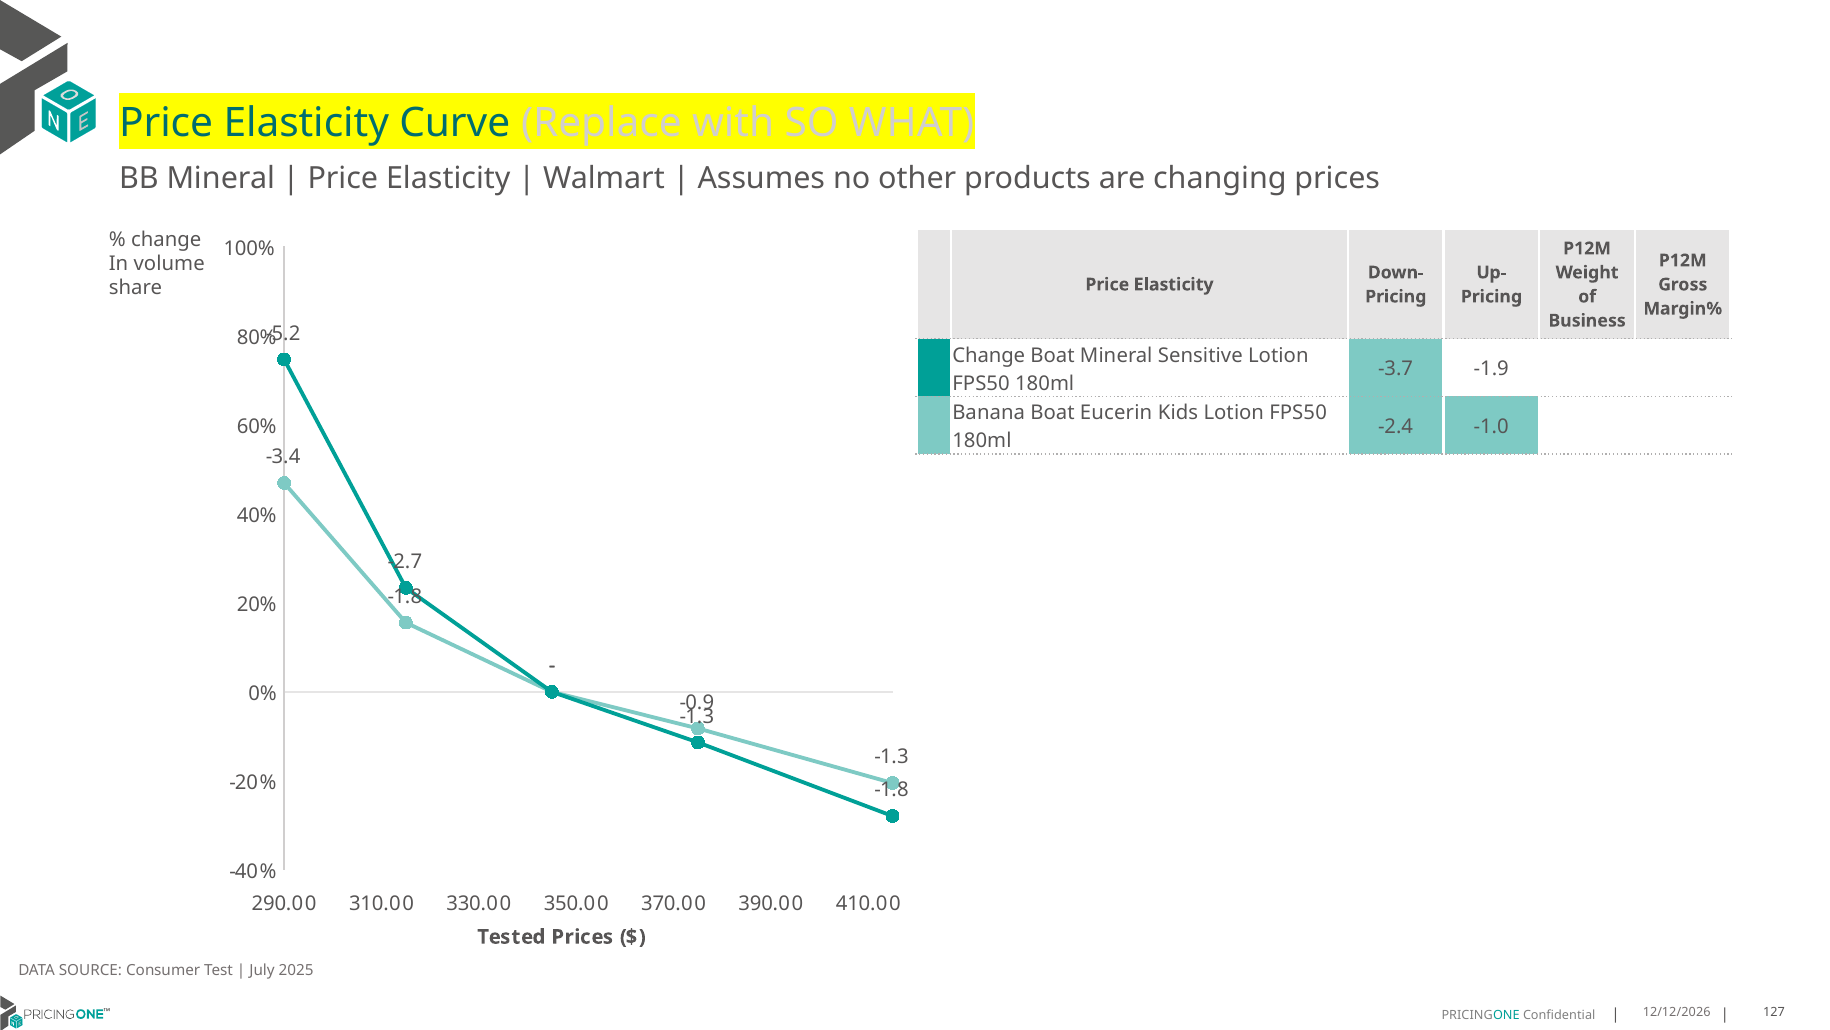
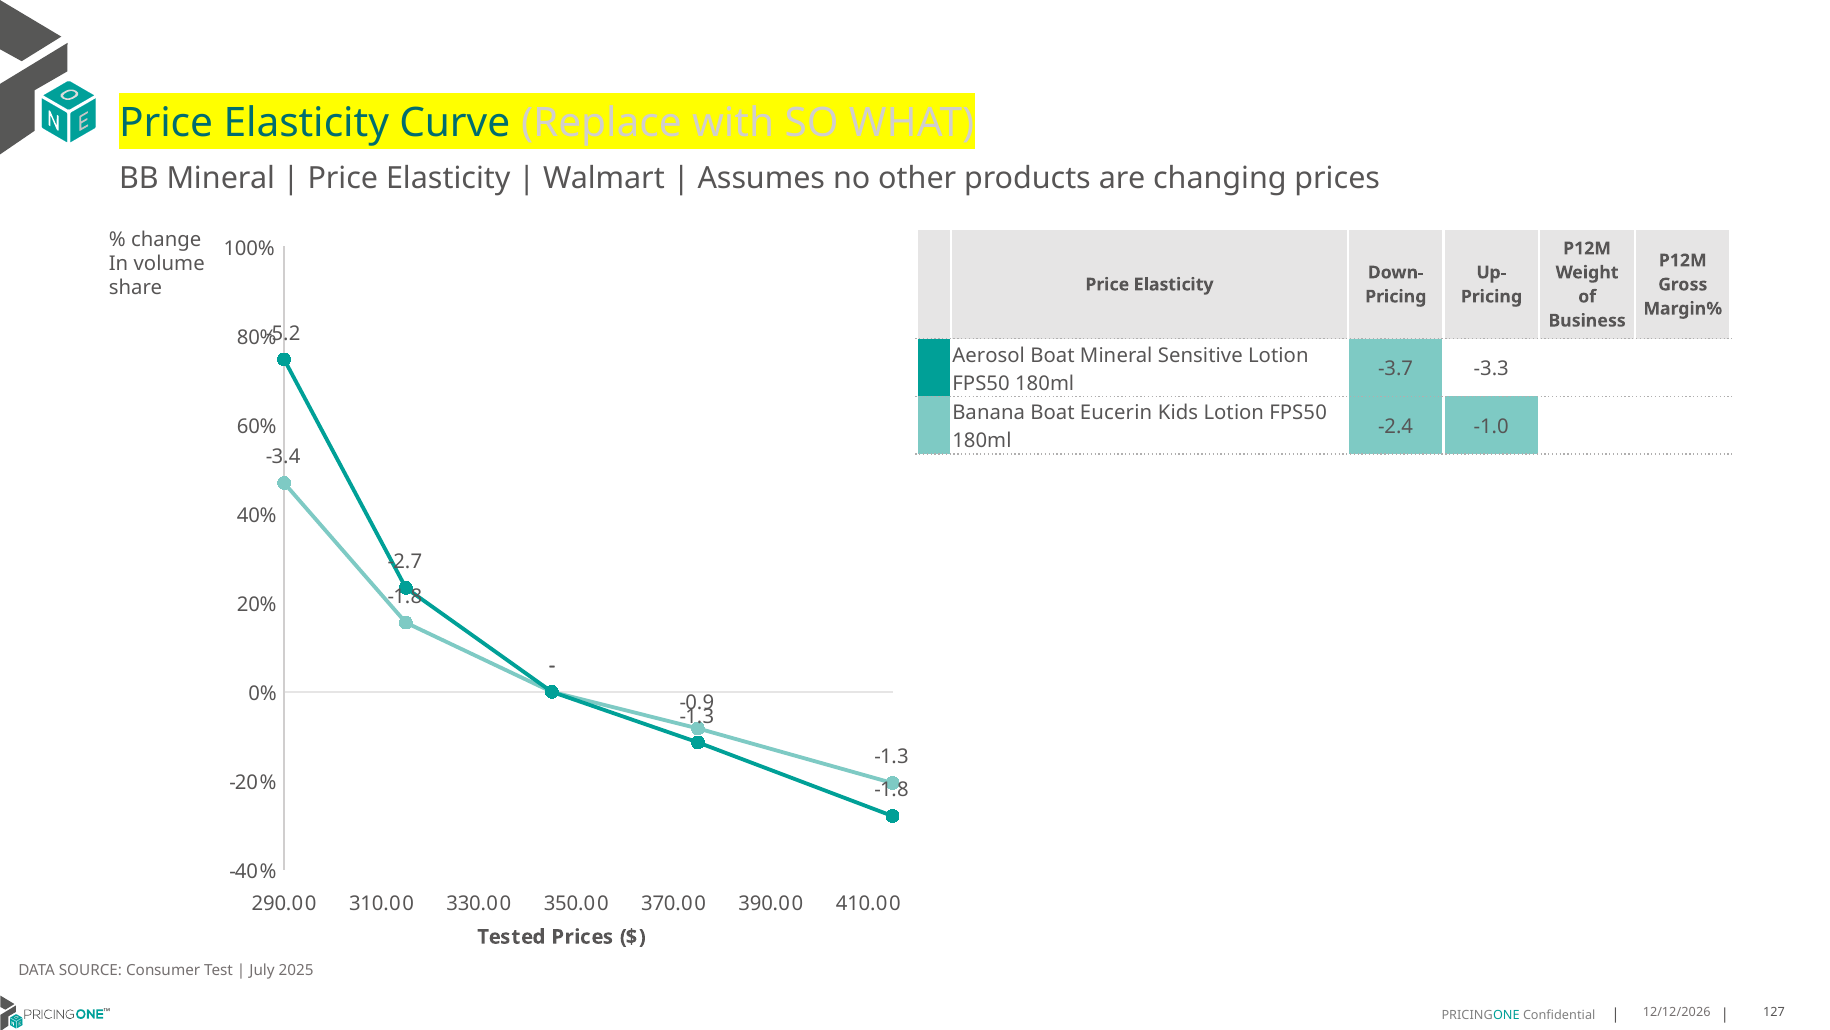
Change at (989, 355): Change -> Aerosol
-1.9: -1.9 -> -3.3
